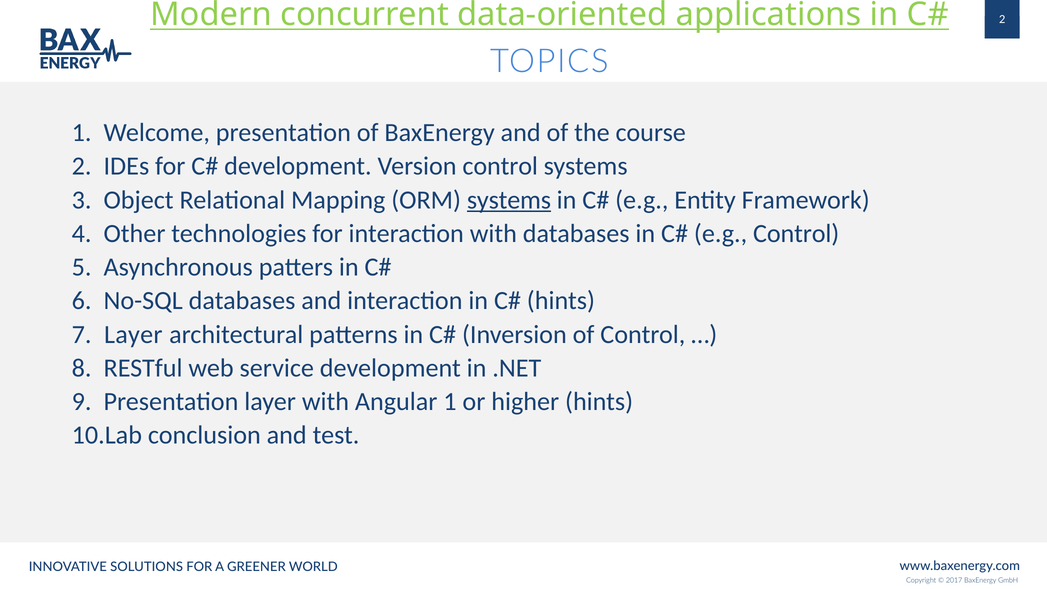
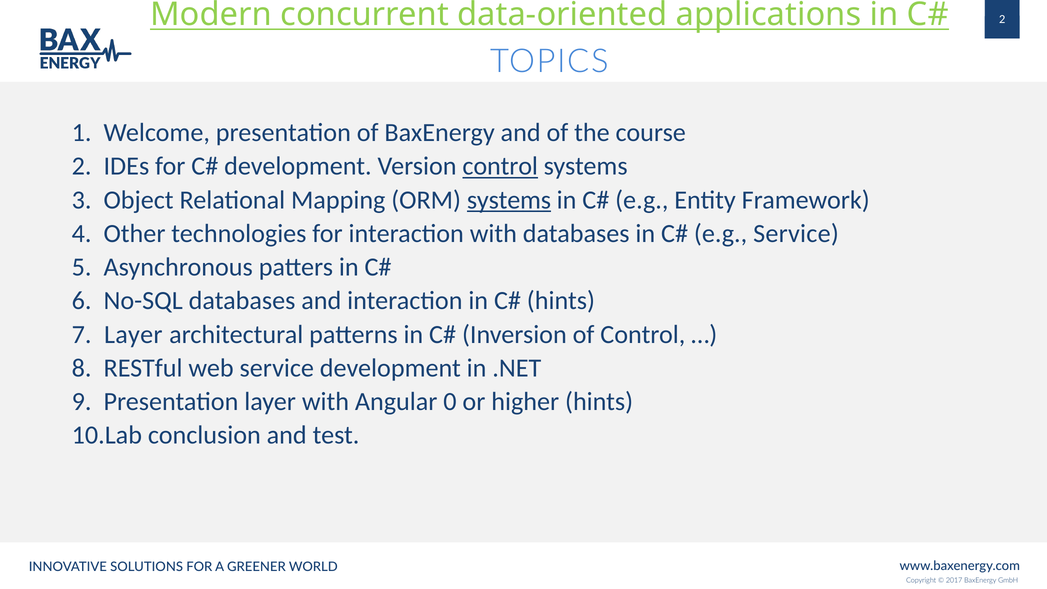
control at (500, 166) underline: none -> present
e.g Control: Control -> Service
Angular 1: 1 -> 0
